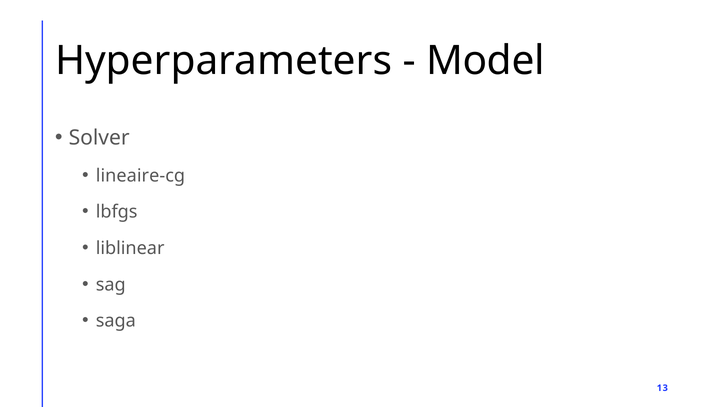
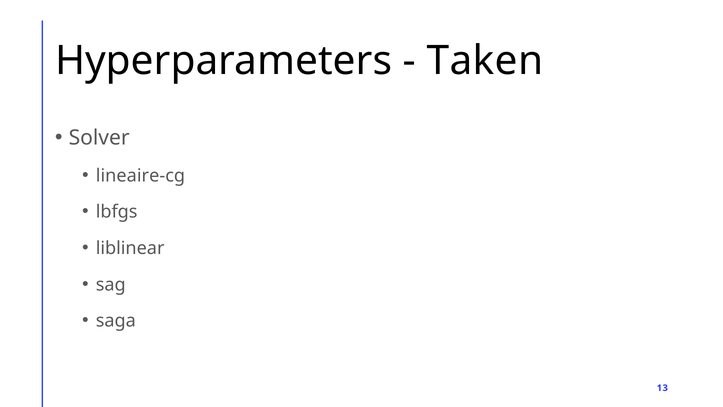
Model: Model -> Taken
